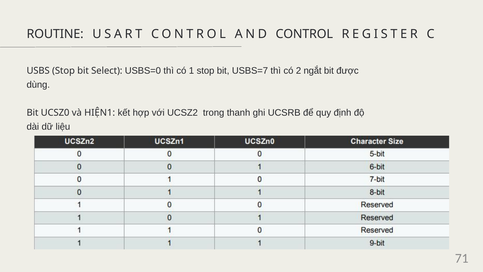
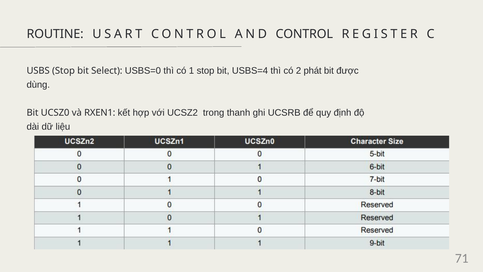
USBS=7: USBS=7 -> USBS=4
ngắt: ngắt -> phát
HIỆN1: HIỆN1 -> RXEN1
